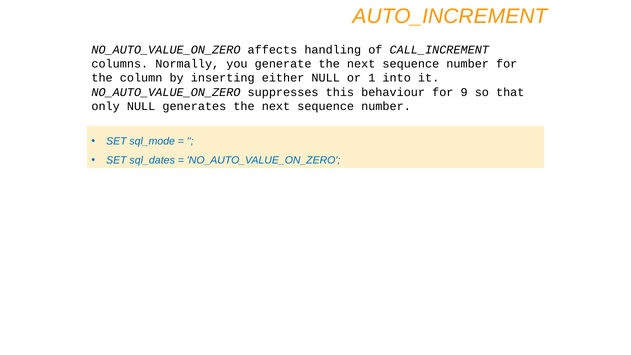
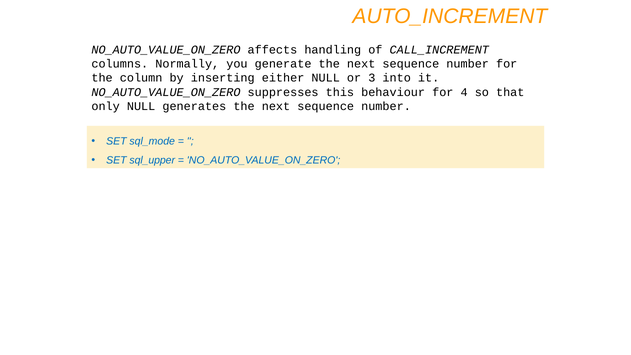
1: 1 -> 3
9: 9 -> 4
sql_dates: sql_dates -> sql_upper
